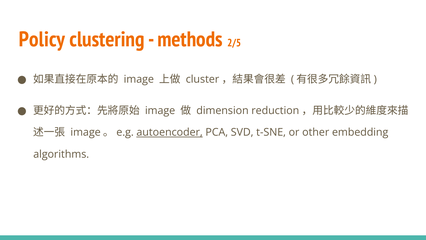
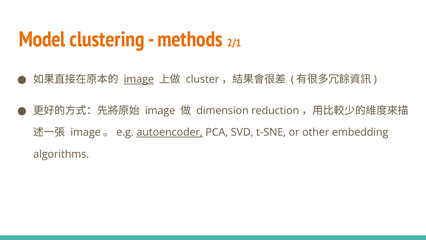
Policy: Policy -> Model
2/5: 2/5 -> 2/1
image at (139, 79) underline: none -> present
